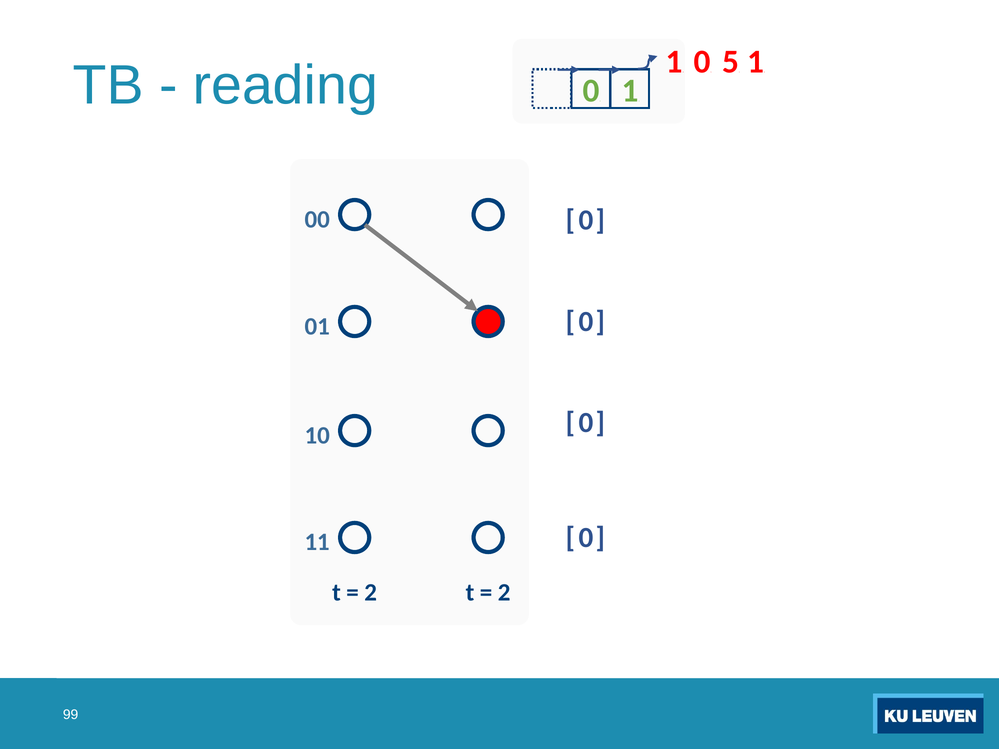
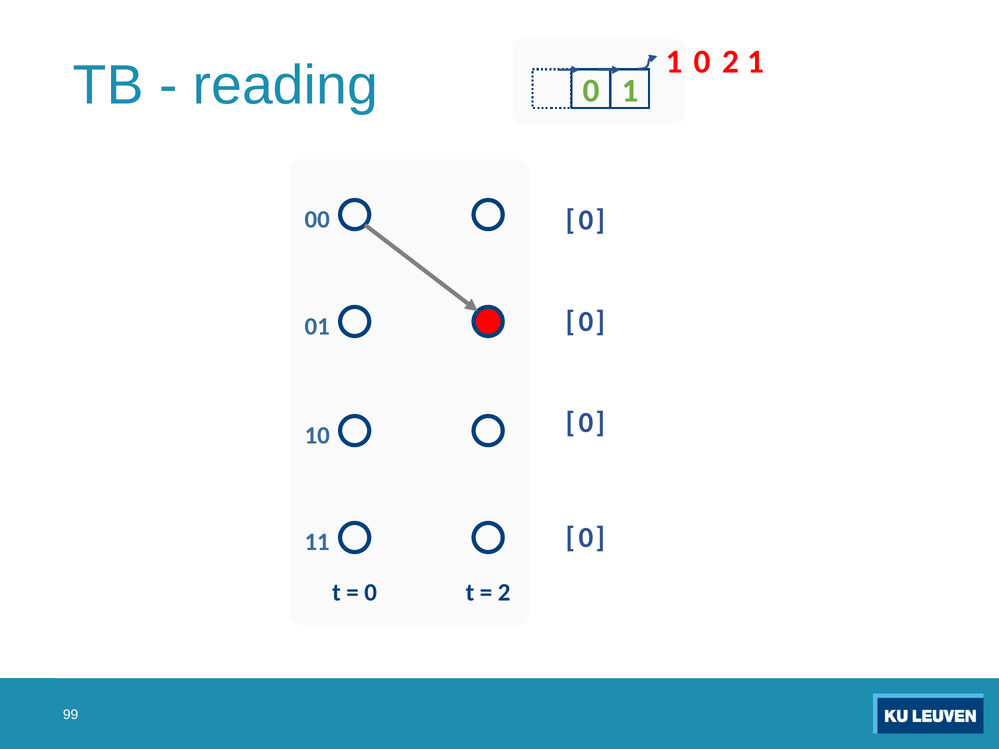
5 at (731, 62): 5 -> 2
2 at (371, 593): 2 -> 0
